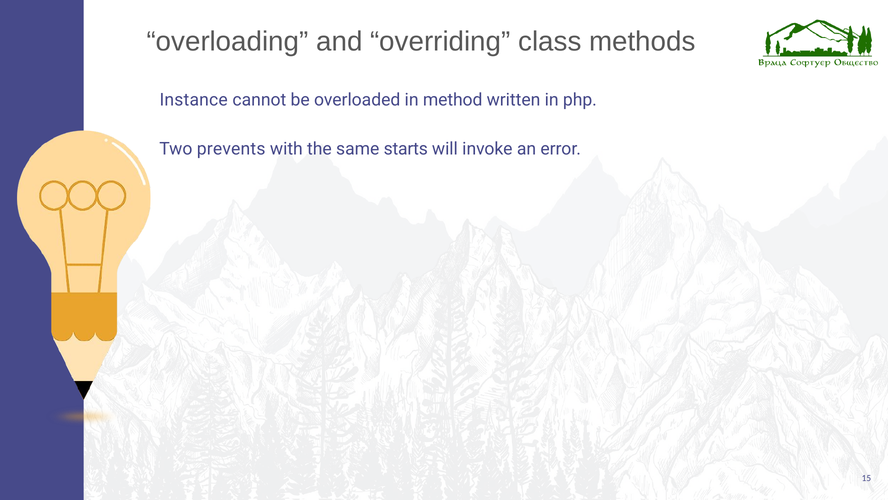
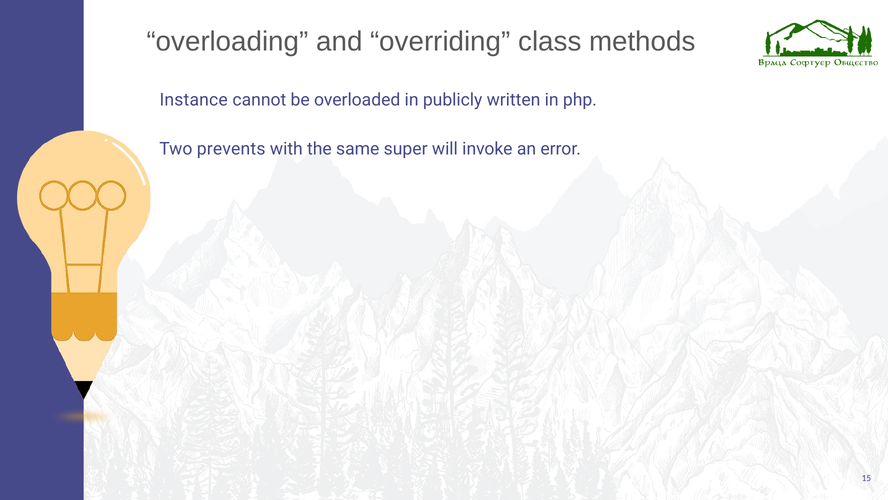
method: method -> publicly
starts: starts -> super
